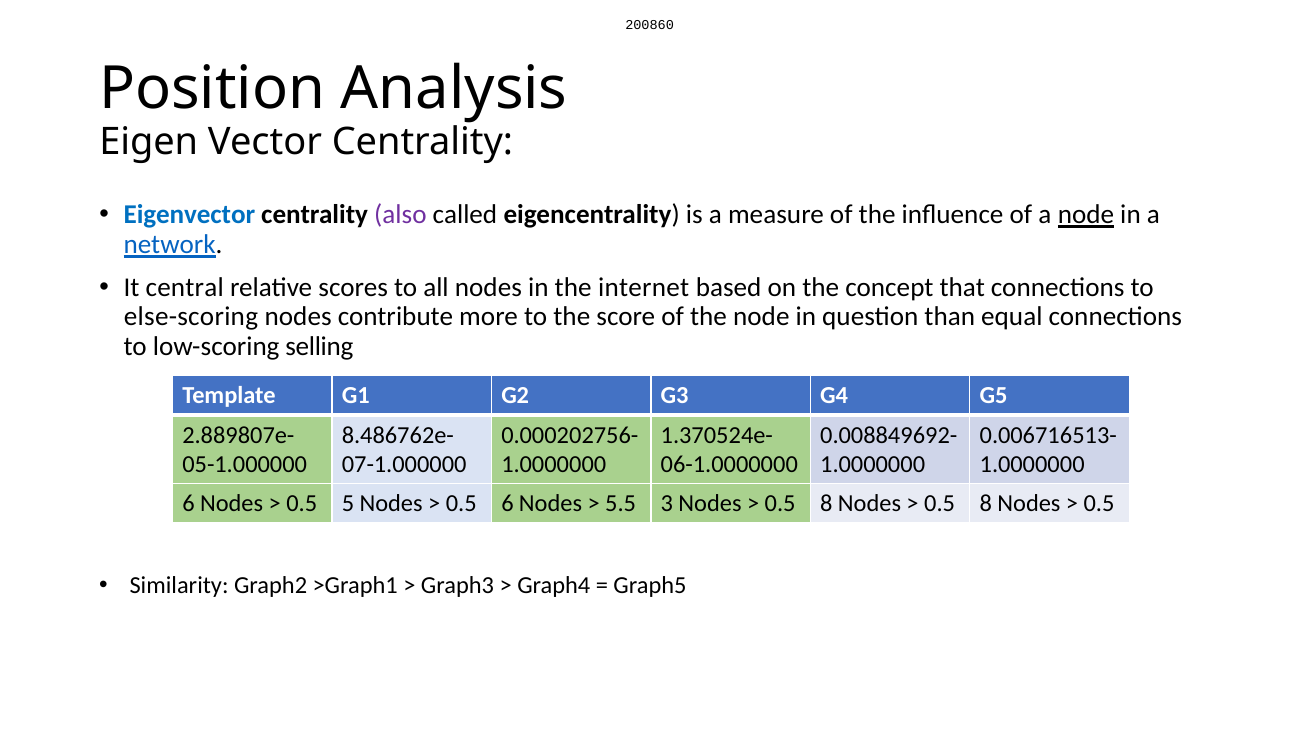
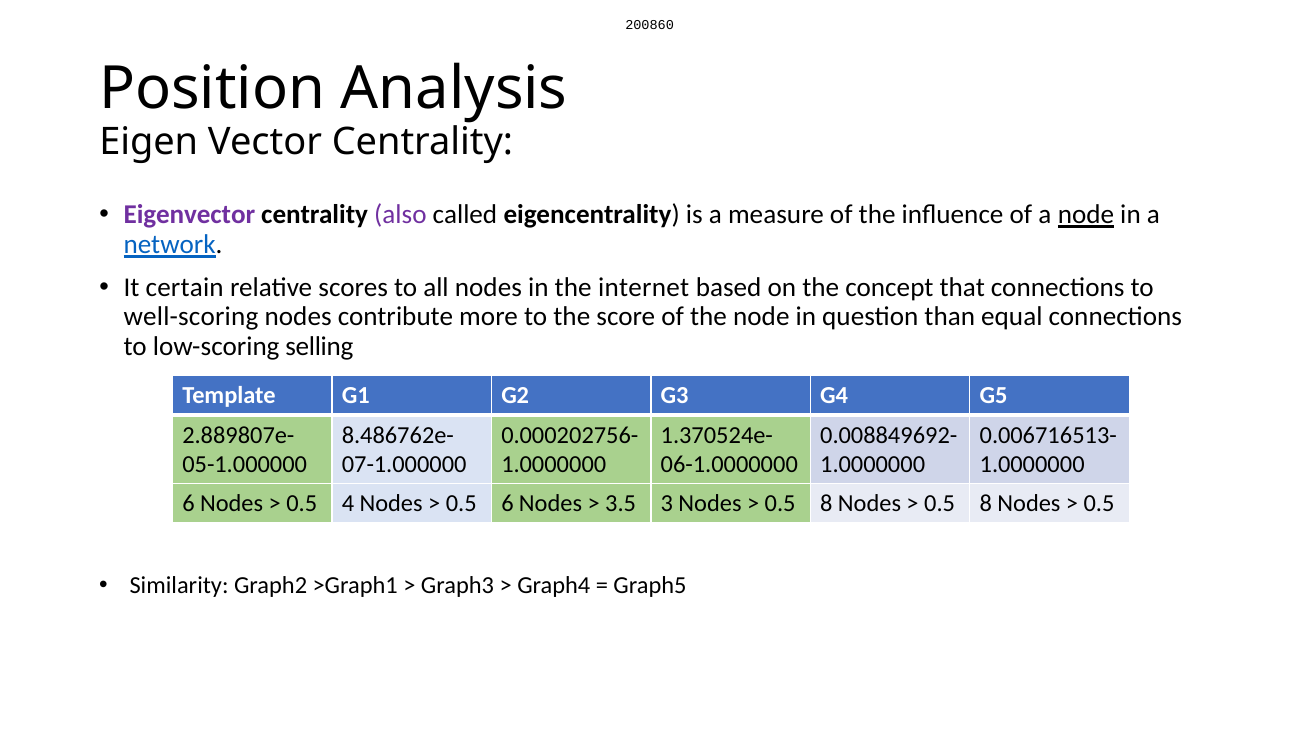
Eigenvector colour: blue -> purple
central: central -> certain
else-scoring: else-scoring -> well-scoring
5: 5 -> 4
5.5: 5.5 -> 3.5
